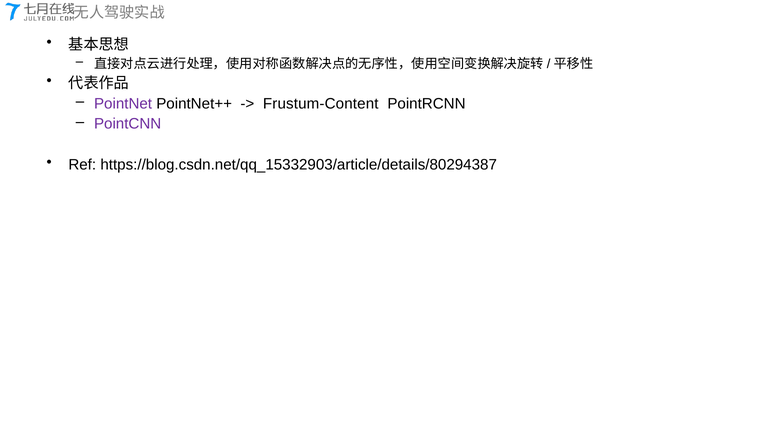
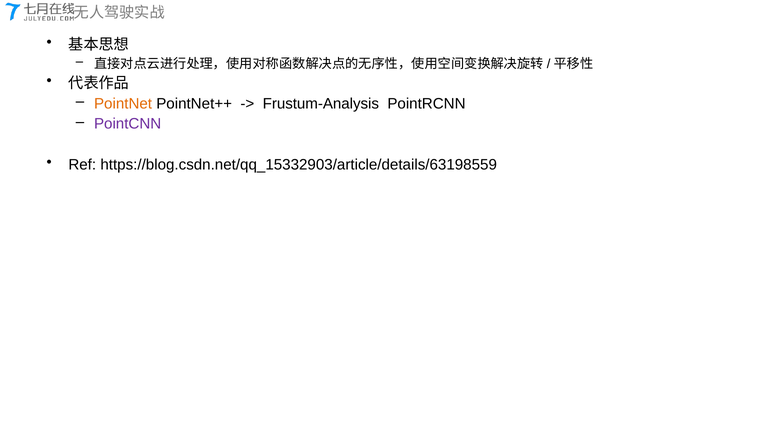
PointNet colour: purple -> orange
Frustum-Content: Frustum-Content -> Frustum-Analysis
https://blog.csdn.net/qq_15332903/article/details/80294387: https://blog.csdn.net/qq_15332903/article/details/80294387 -> https://blog.csdn.net/qq_15332903/article/details/63198559
